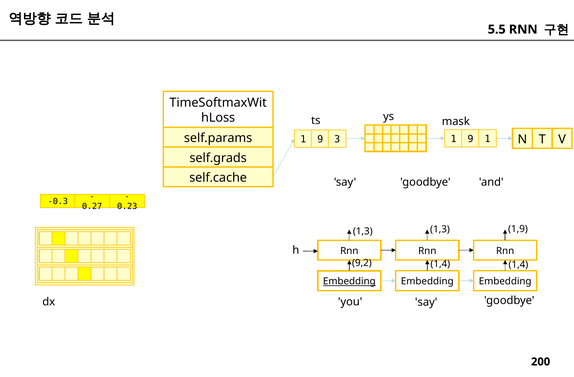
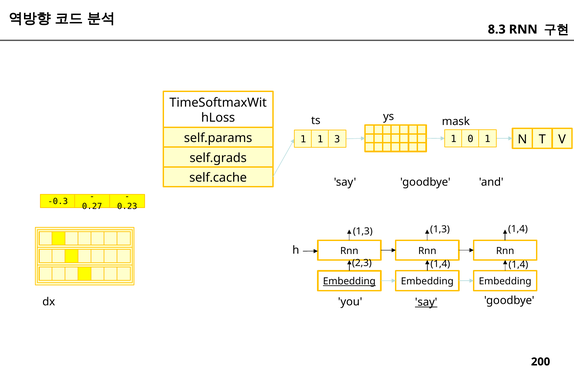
5.5: 5.5 -> 8.3
9 at (320, 139): 9 -> 1
3 1 9: 9 -> 0
1,3 1,9: 1,9 -> 1,4
9,2: 9,2 -> 2,3
say at (426, 302) underline: none -> present
